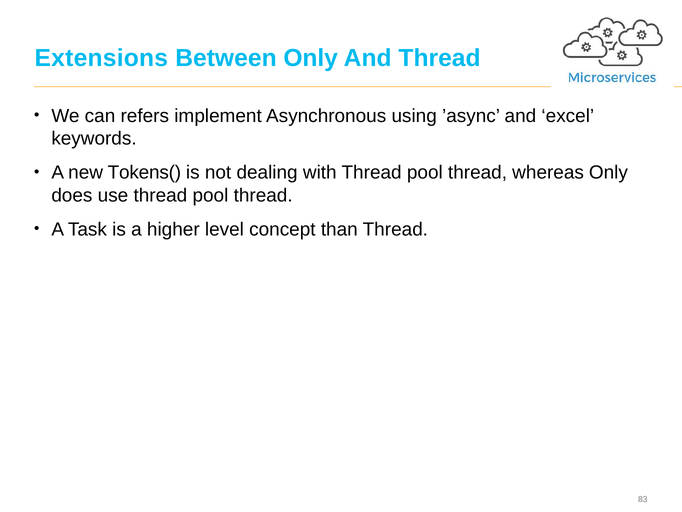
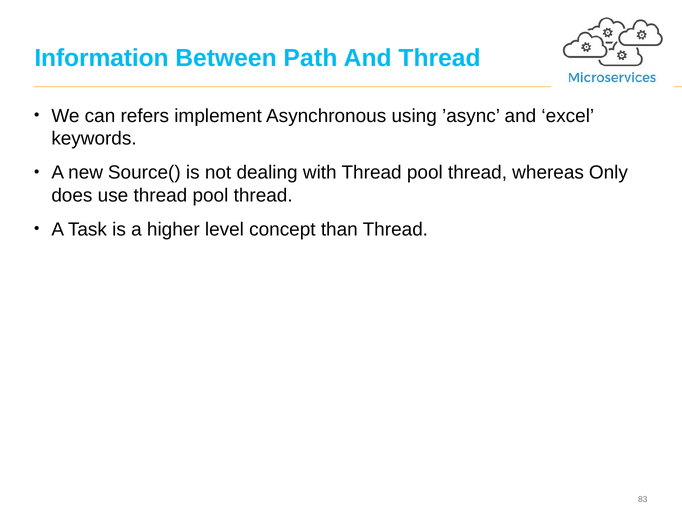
Extensions: Extensions -> Information
Between Only: Only -> Path
Tokens(: Tokens( -> Source(
